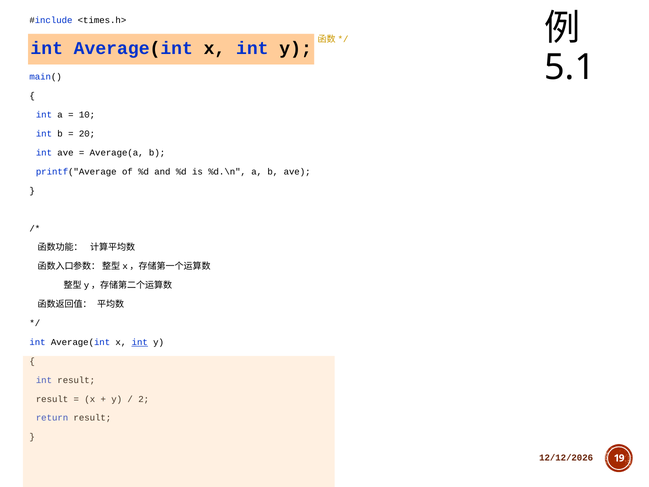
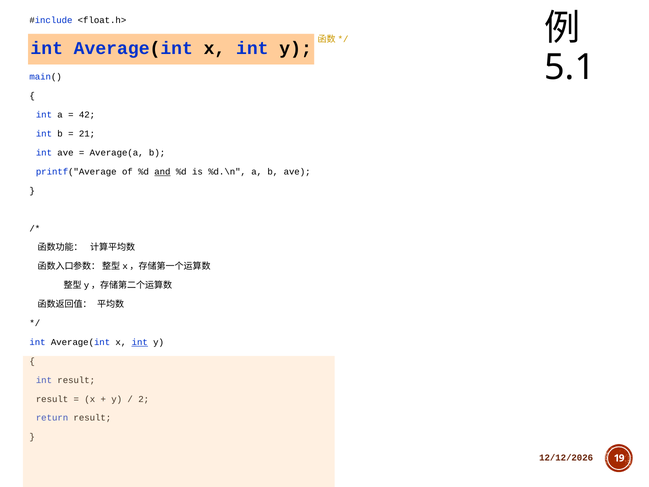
<times.h>: <times.h> -> <float.h>
10: 10 -> 42
20: 20 -> 21
and underline: none -> present
